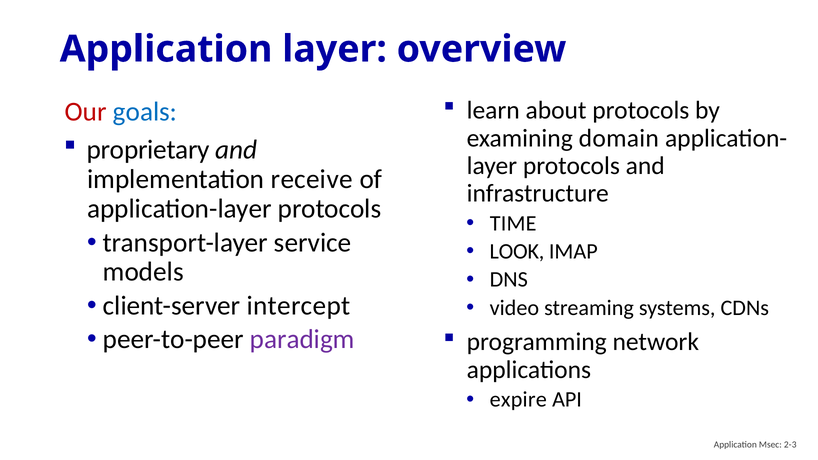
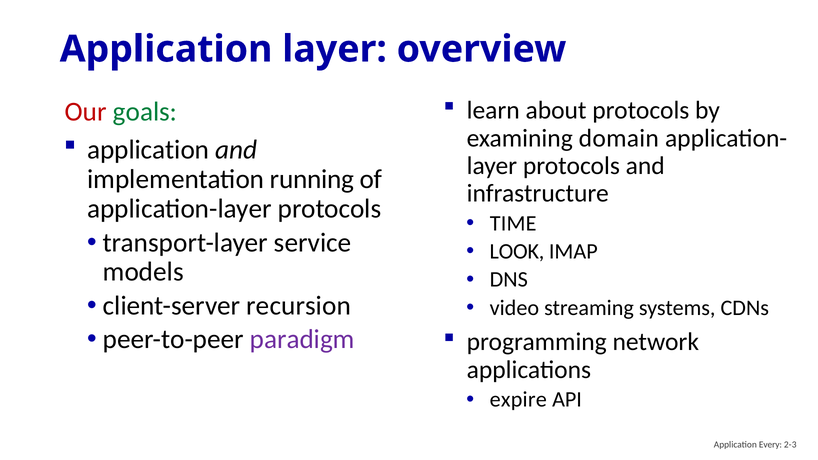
goals colour: blue -> green
proprietary at (148, 150): proprietary -> application
receive: receive -> running
intercept: intercept -> recursion
Msec: Msec -> Every
